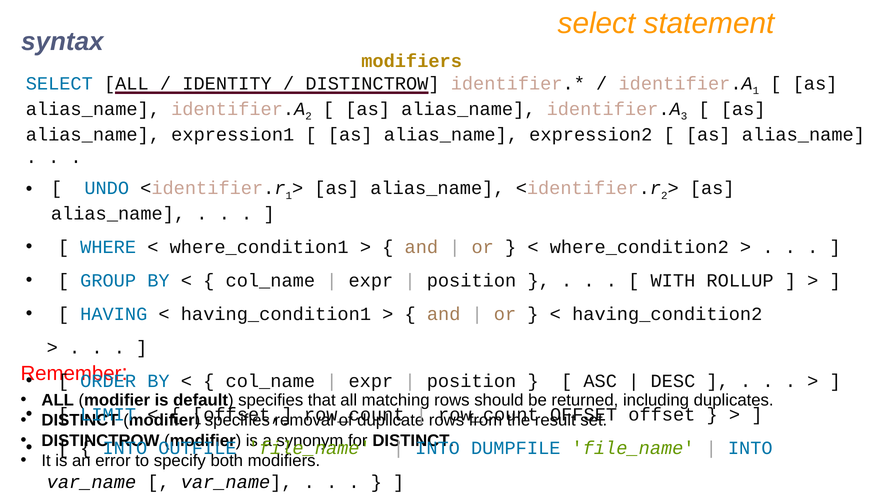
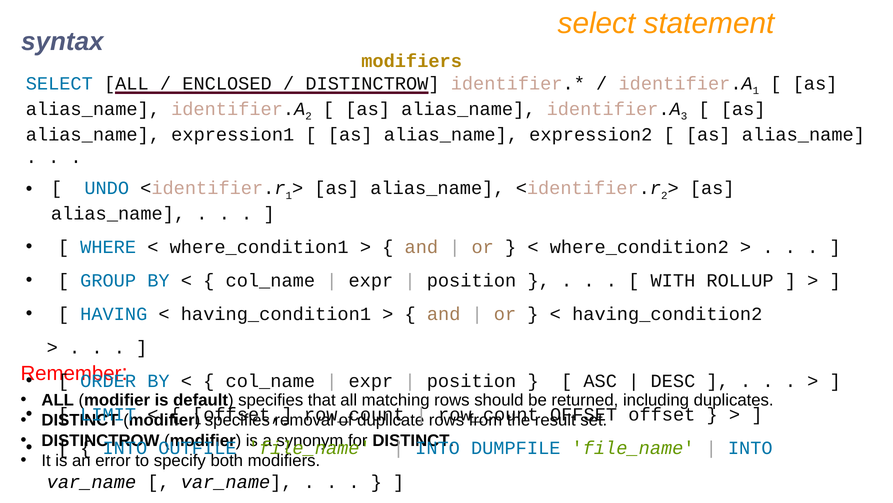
IDENTITY: IDENTITY -> ENCLOSED
